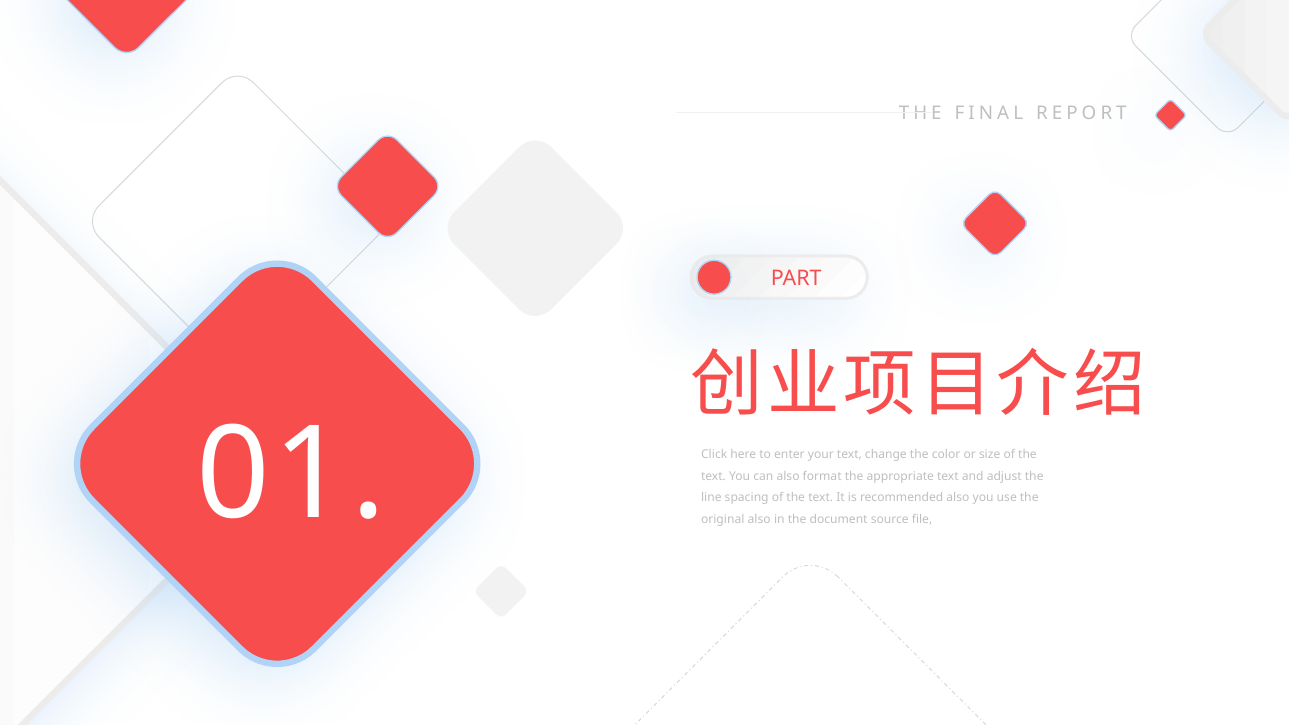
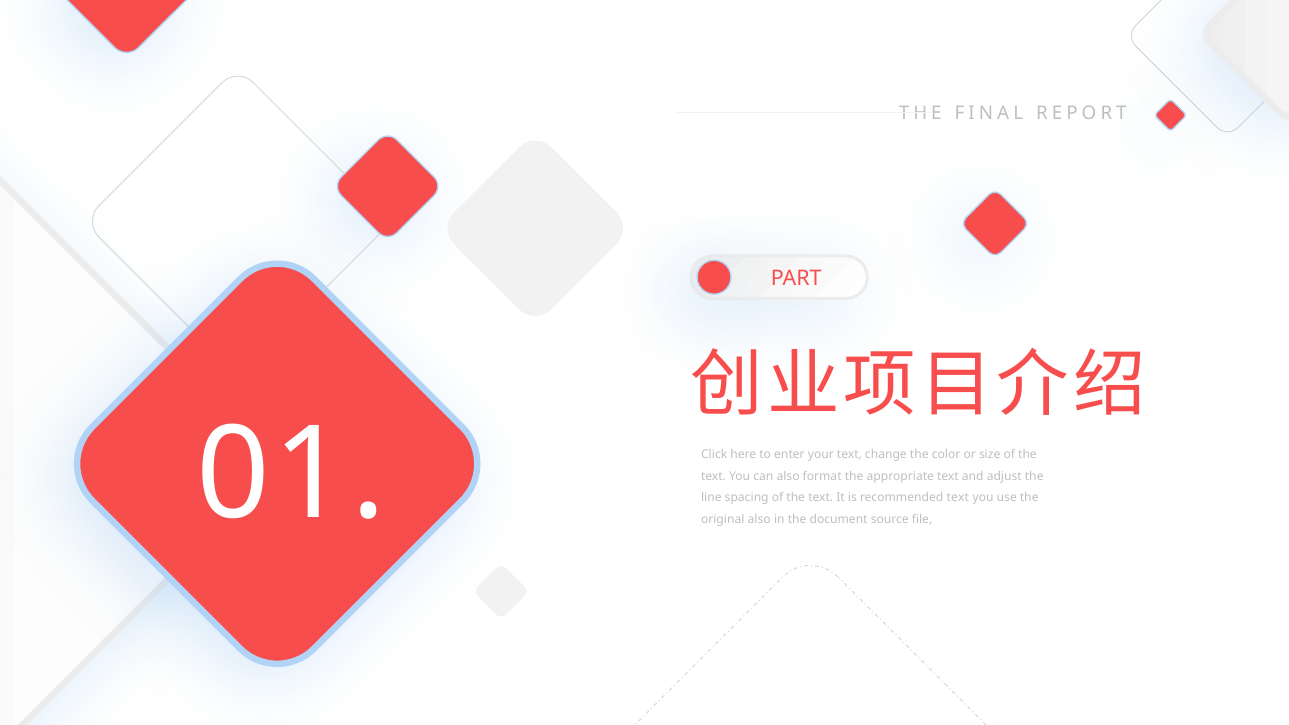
recommended also: also -> text
